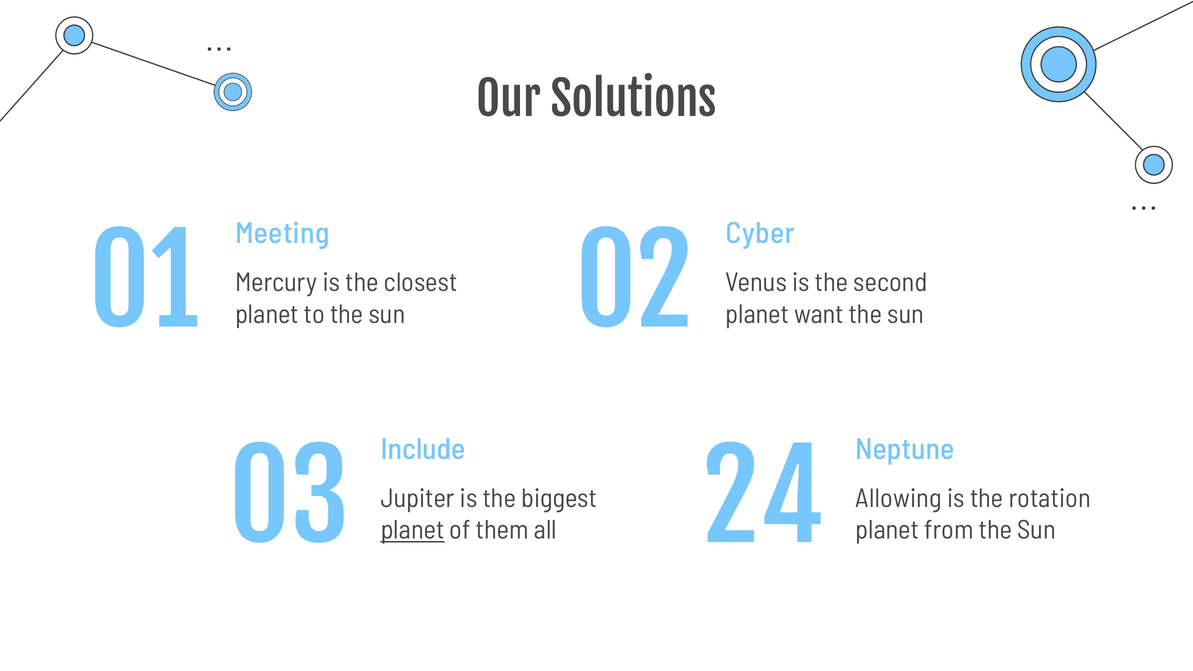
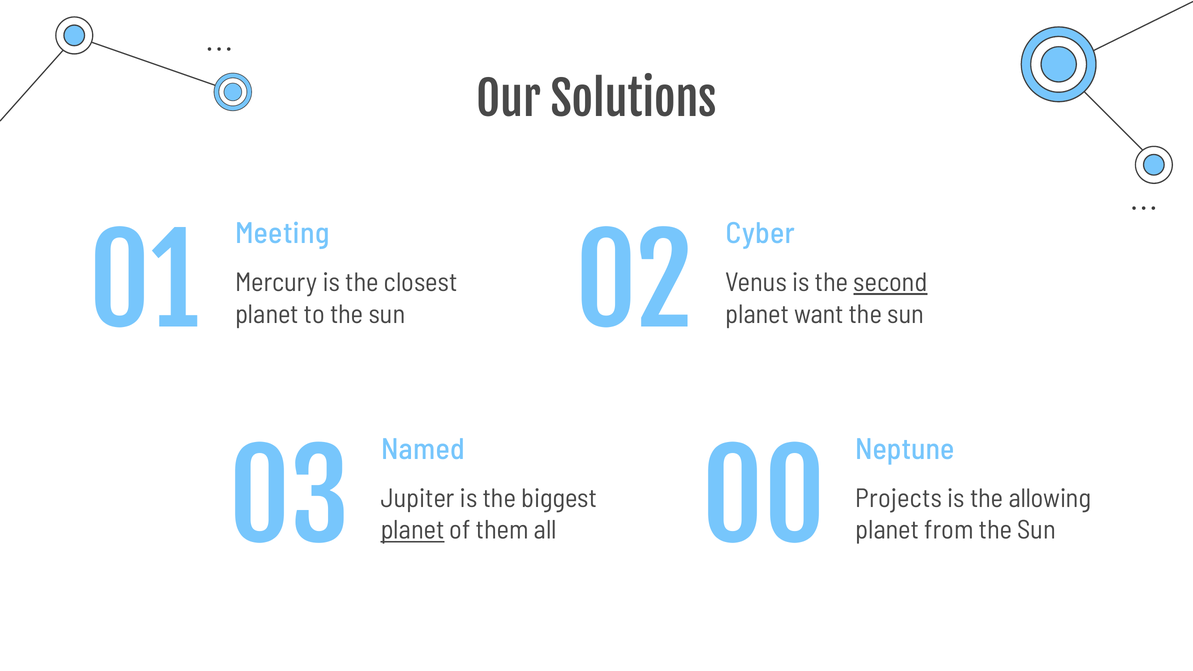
second underline: none -> present
Include: Include -> Named
24: 24 -> 00
Allowing: Allowing -> Projects
rotation: rotation -> allowing
